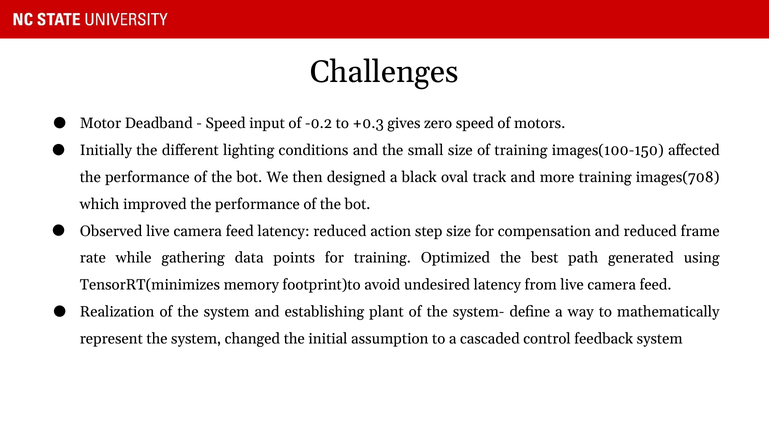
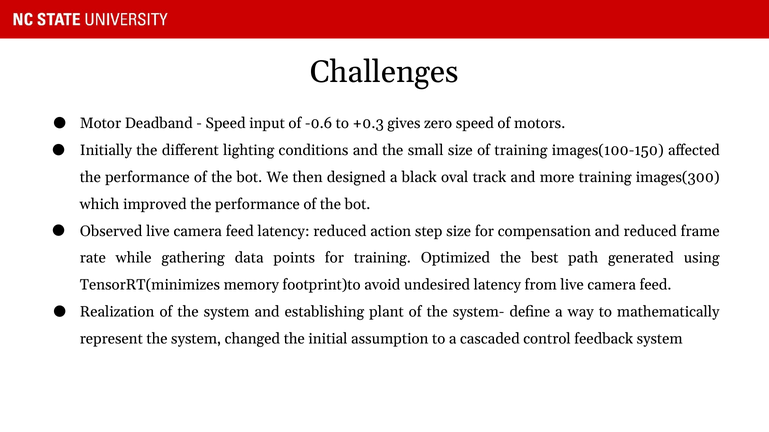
-0.2: -0.2 -> -0.6
images(708: images(708 -> images(300
